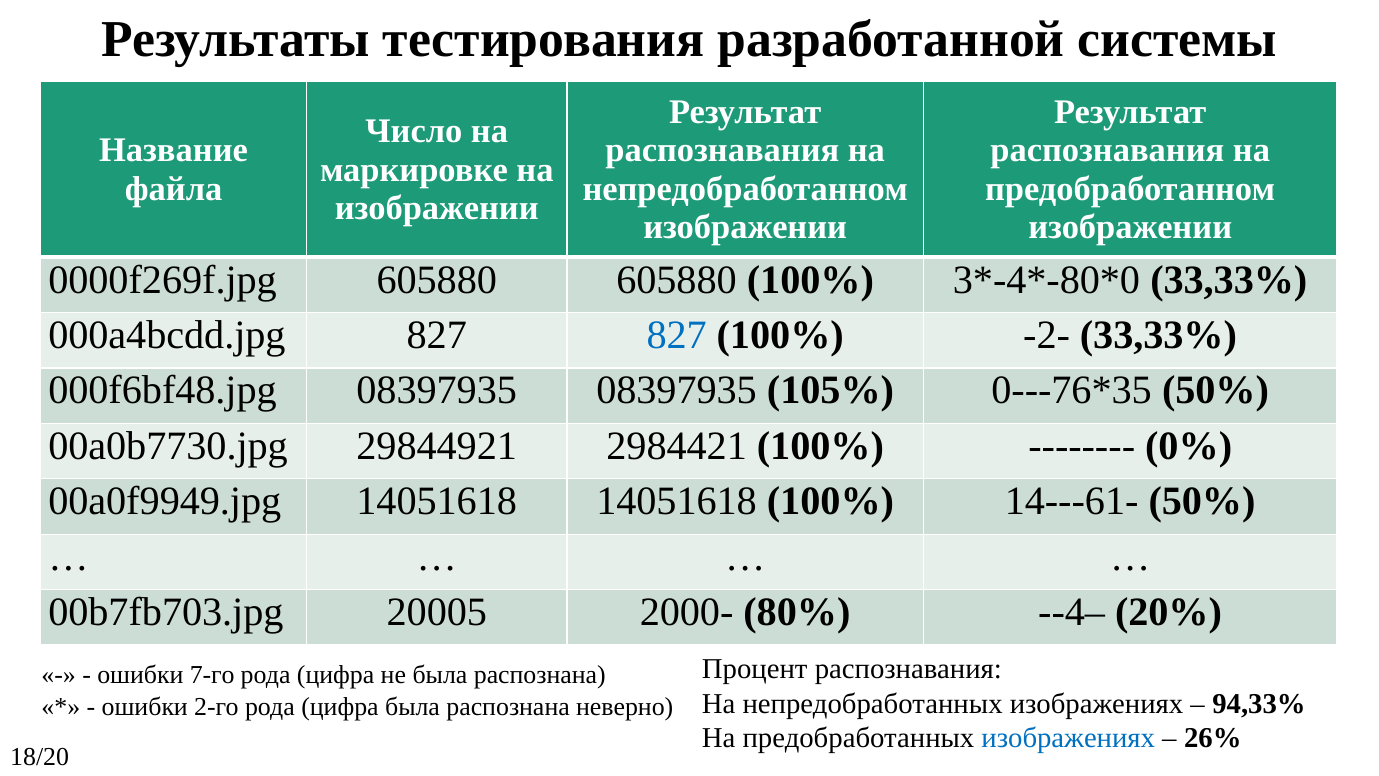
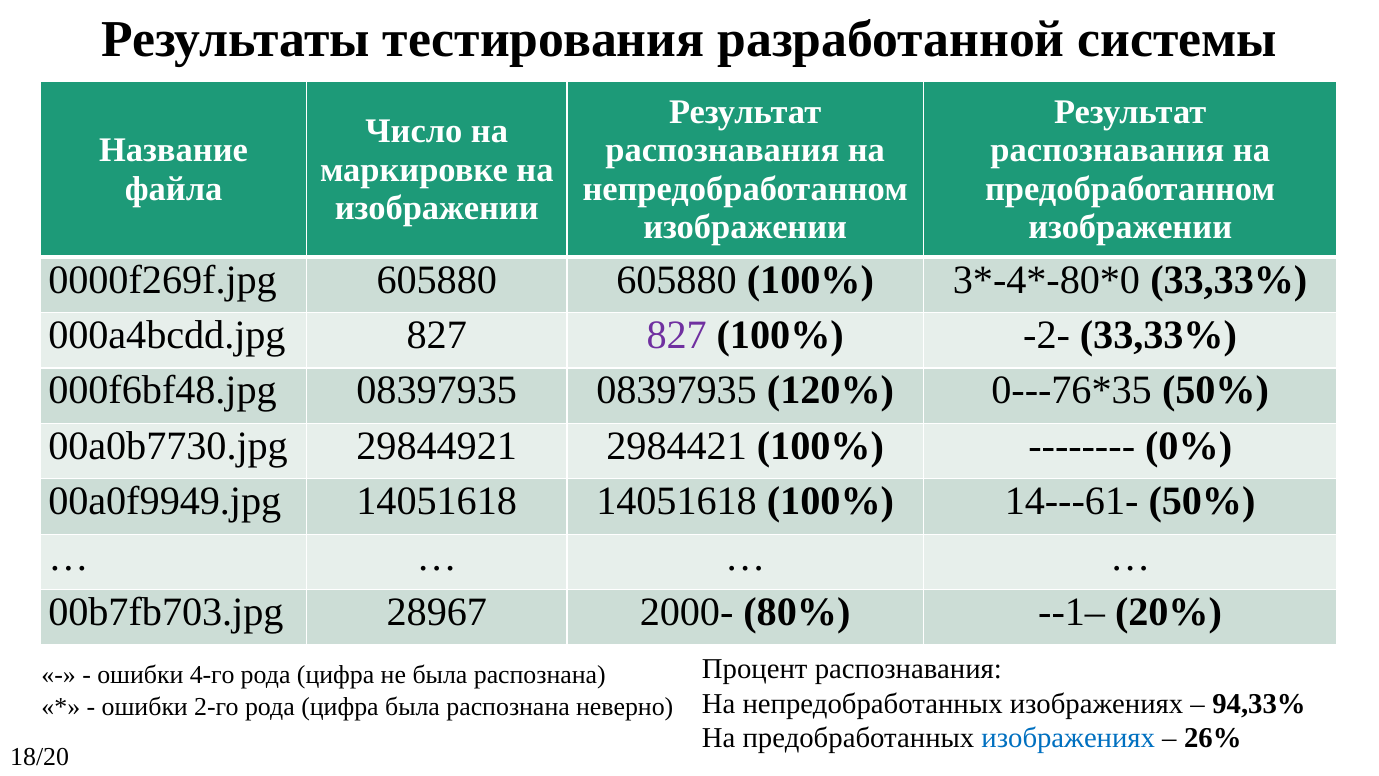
827 at (677, 335) colour: blue -> purple
105%: 105% -> 120%
20005: 20005 -> 28967
--4–: --4– -> --1–
7-го: 7-го -> 4-го
